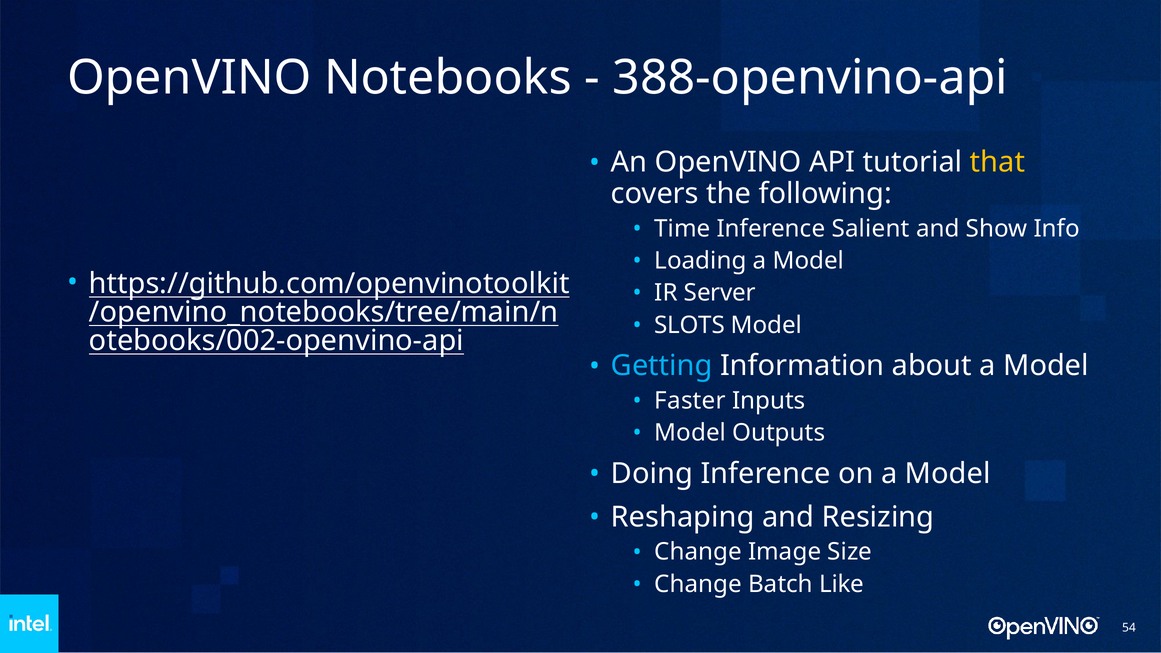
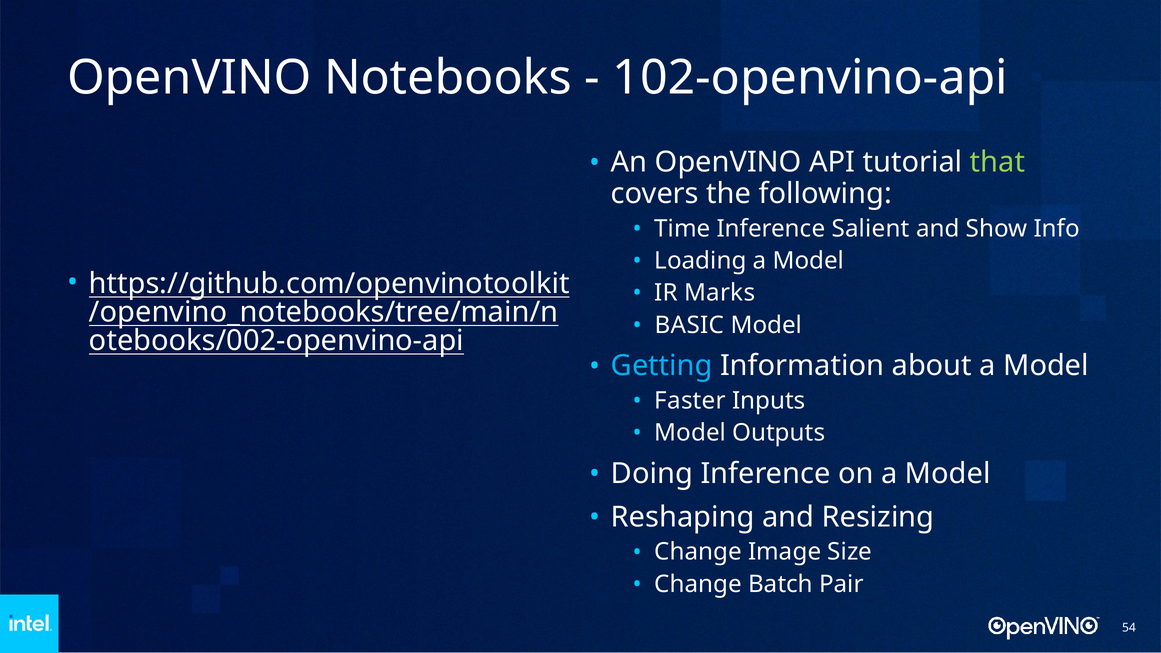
388-openvino-api: 388-openvino-api -> 102-openvino-api
that colour: yellow -> light green
Server: Server -> Marks
SLOTS: SLOTS -> BASIC
Like: Like -> Pair
